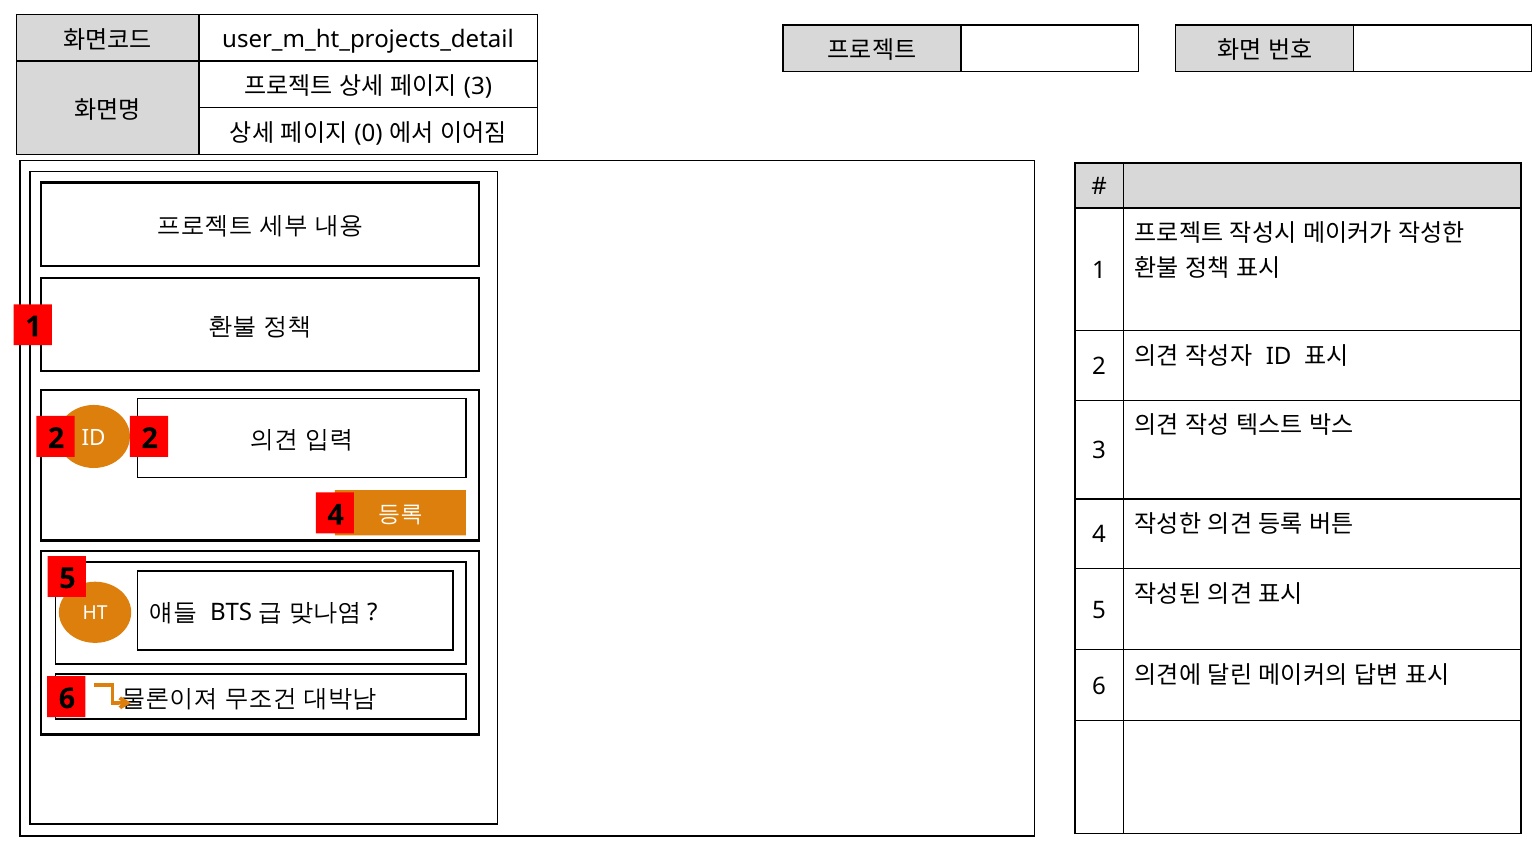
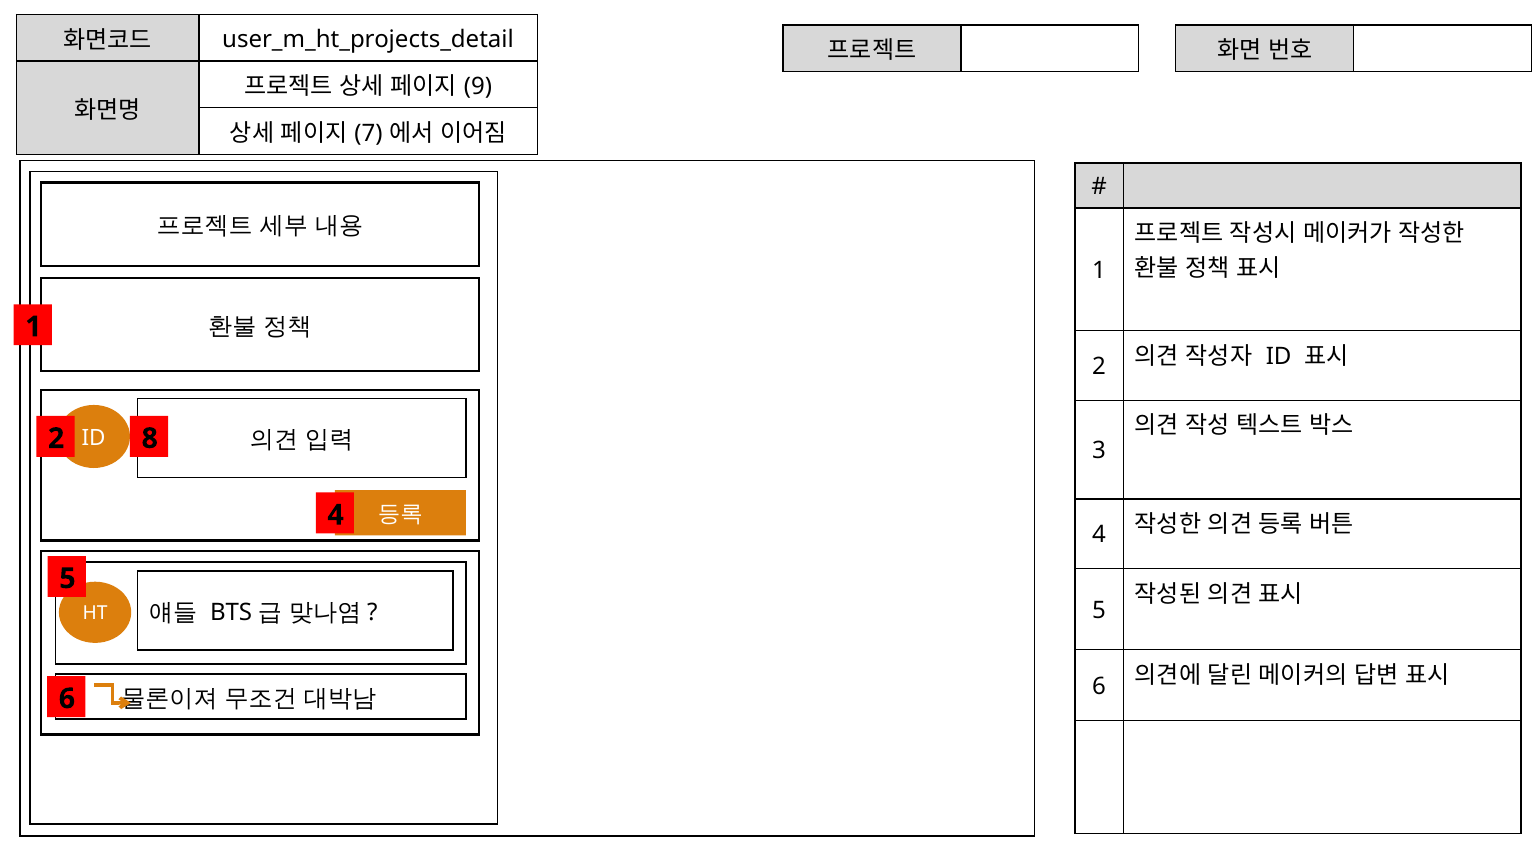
3 at (478, 87): 3 -> 9
0: 0 -> 7
2 2: 2 -> 8
